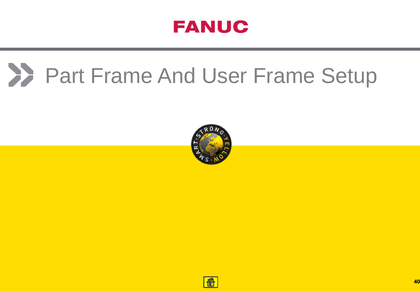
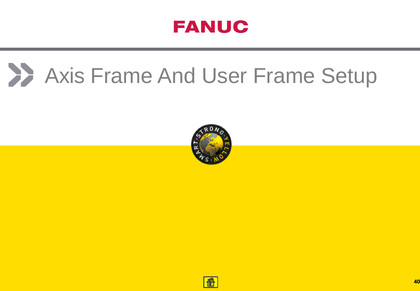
Part: Part -> Axis
